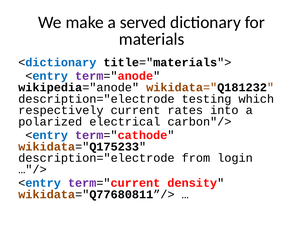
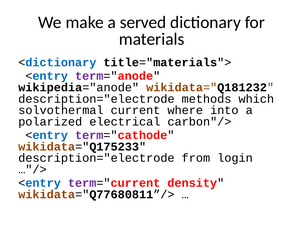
testing: testing -> methods
respectively: respectively -> solvothermal
rates: rates -> where
